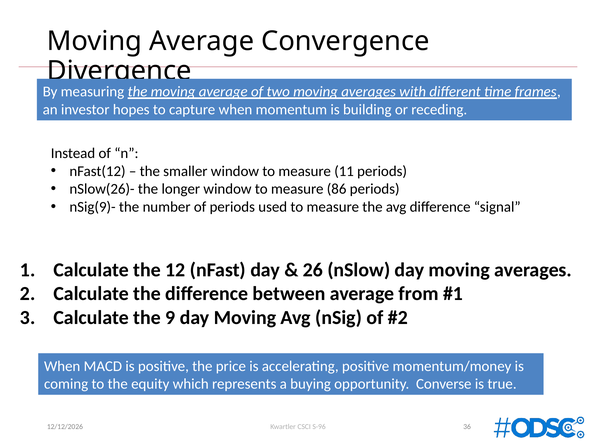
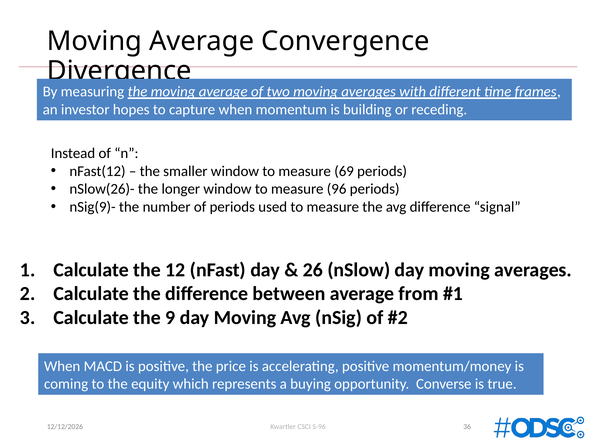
11: 11 -> 69
86: 86 -> 96
